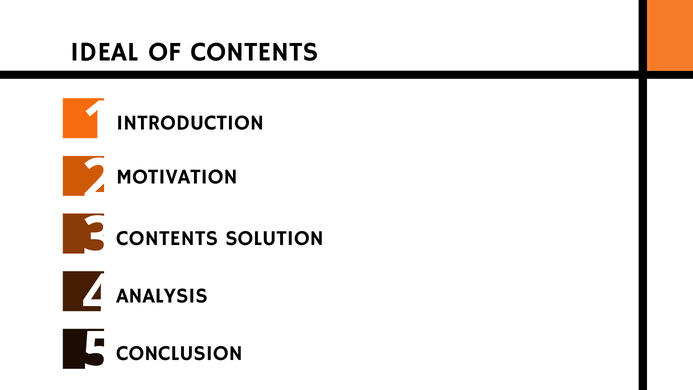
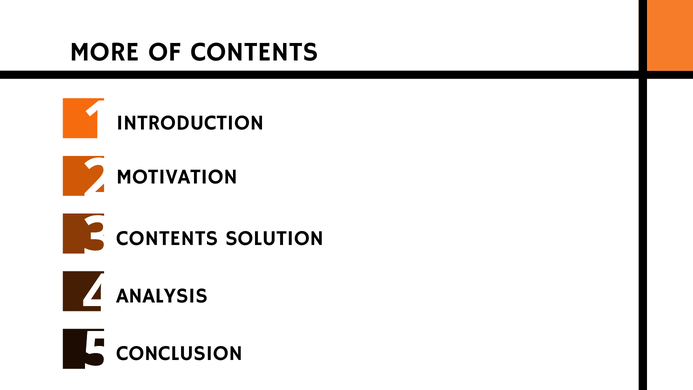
IDEAL: IDEAL -> MORE
